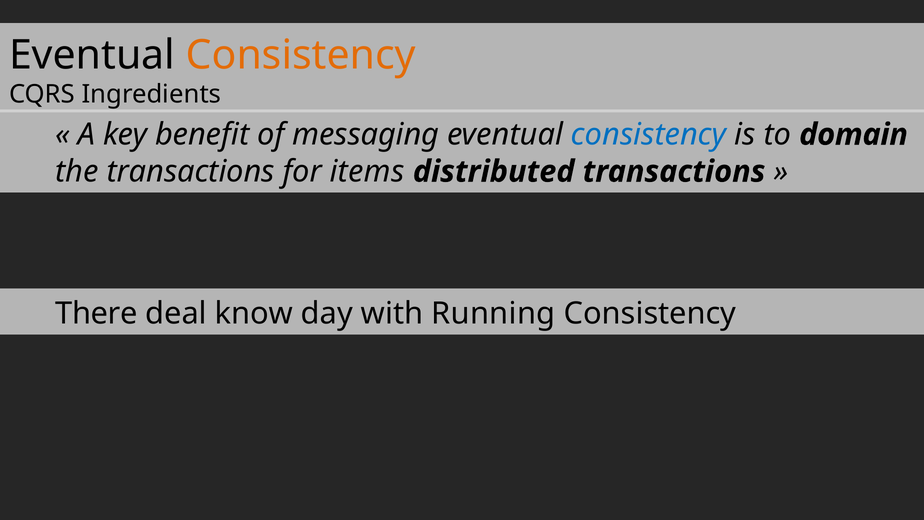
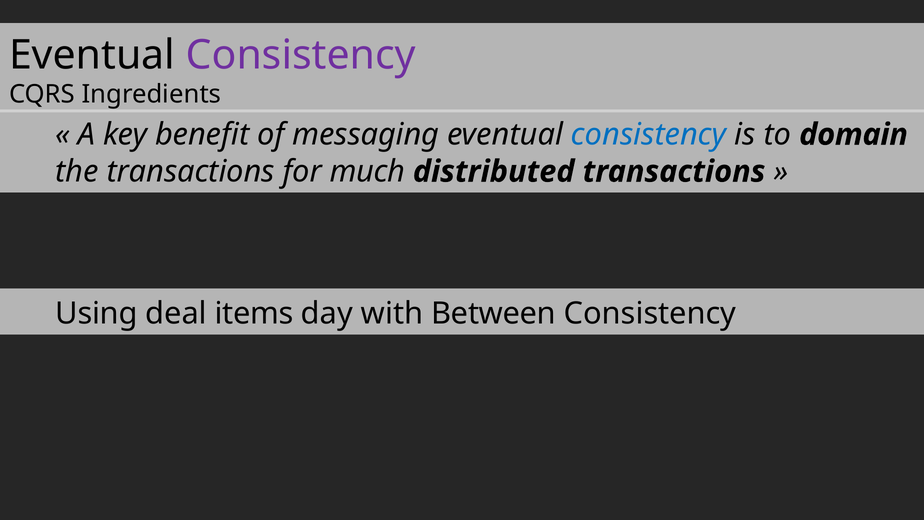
Consistency at (301, 55) colour: orange -> purple
items: items -> much
There: There -> Using
know: know -> items
Running: Running -> Between
